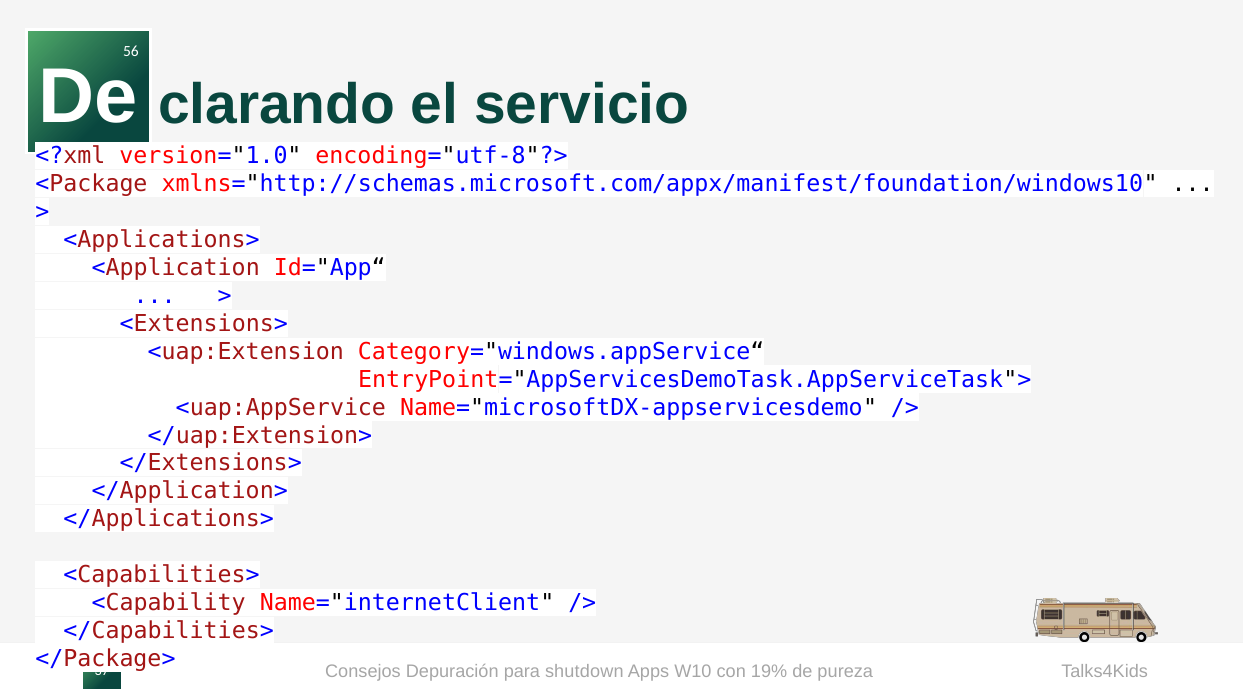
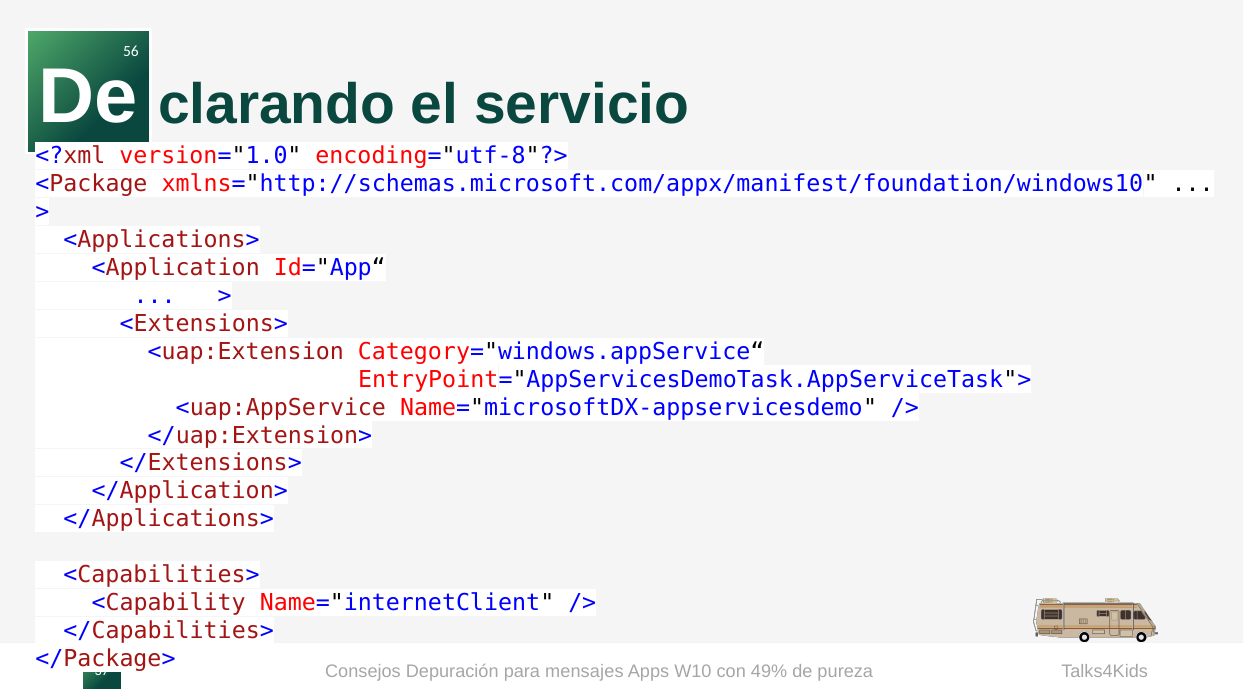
shutdown: shutdown -> mensajes
19%: 19% -> 49%
